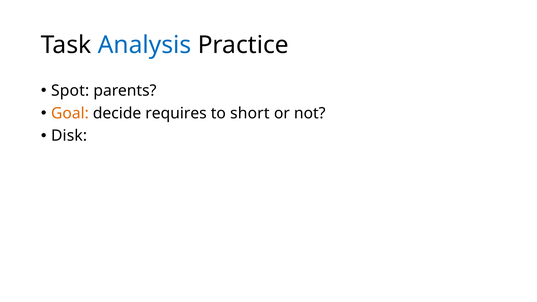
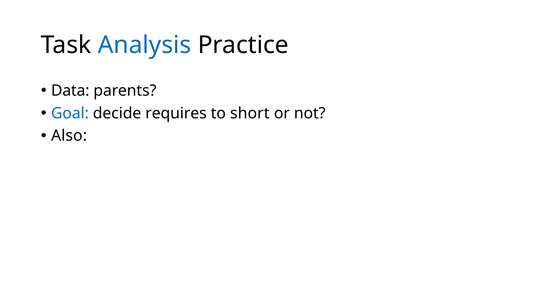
Spot: Spot -> Data
Goal colour: orange -> blue
Disk: Disk -> Also
